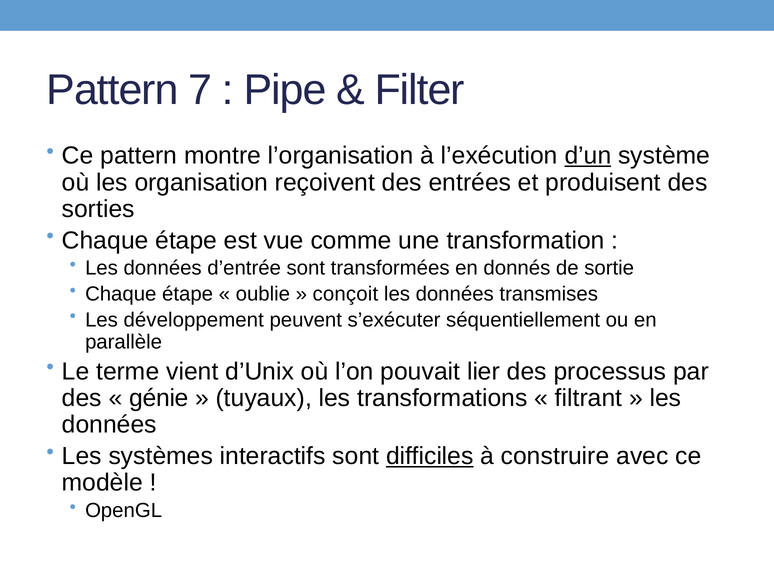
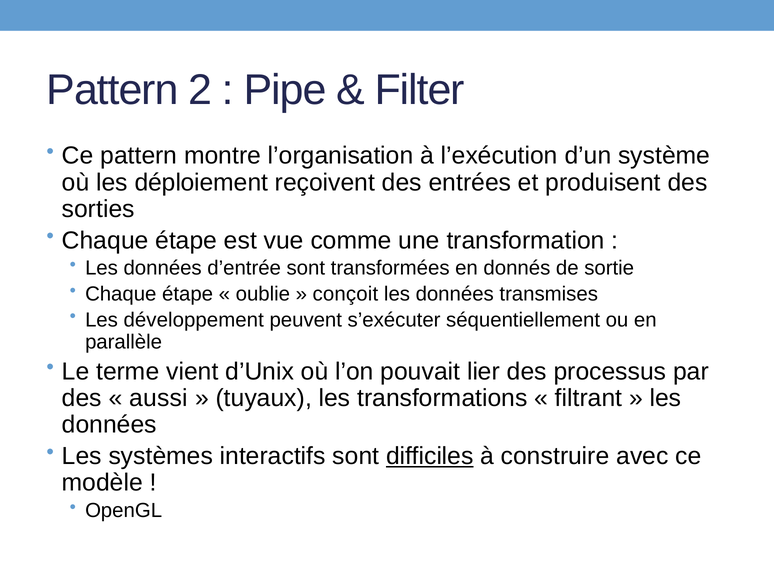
7: 7 -> 2
d’un underline: present -> none
organisation: organisation -> déploiement
génie: génie -> aussi
